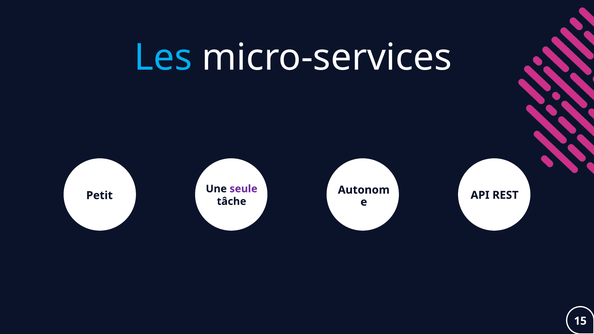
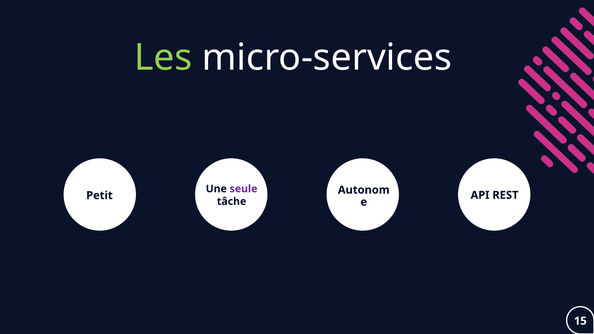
Les colour: light blue -> light green
